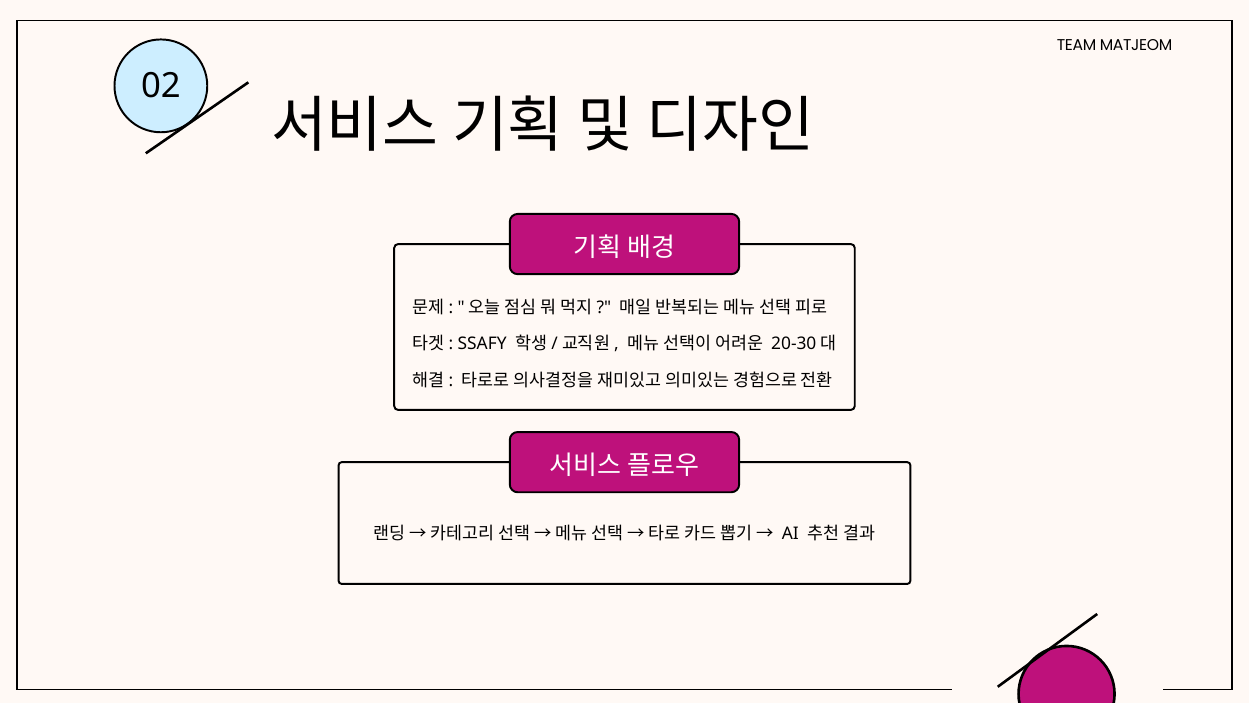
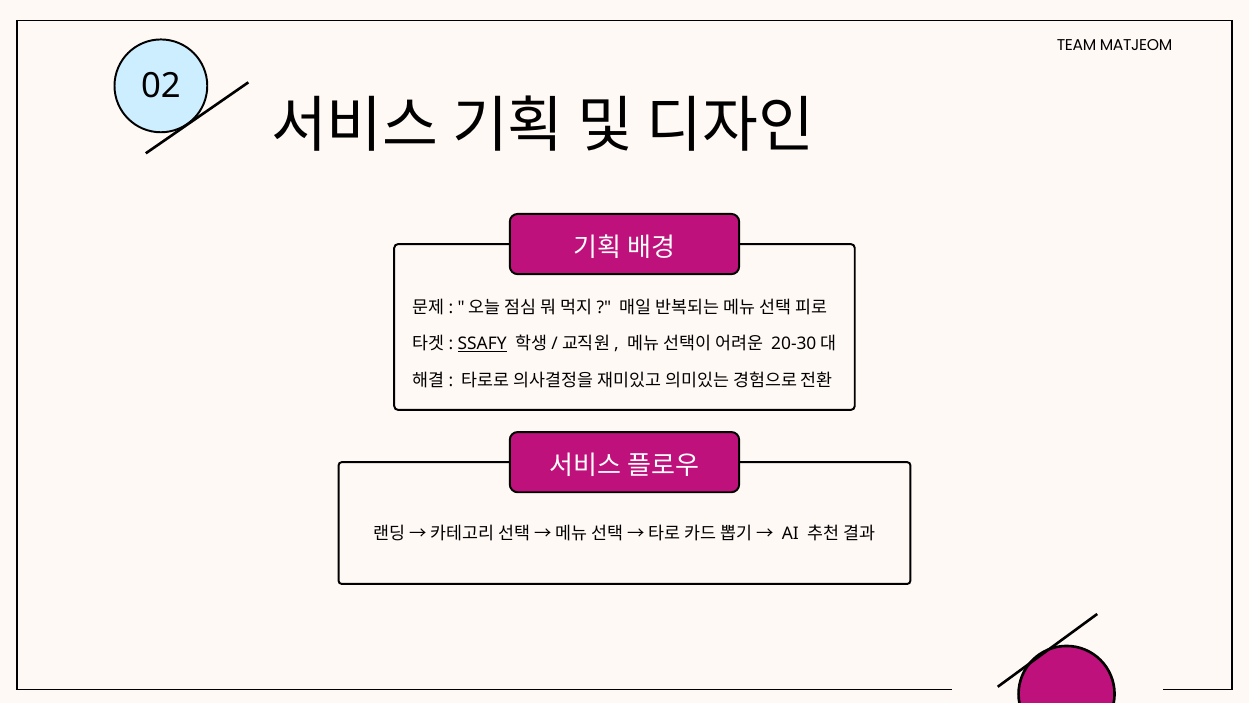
SSAFY underline: none -> present
